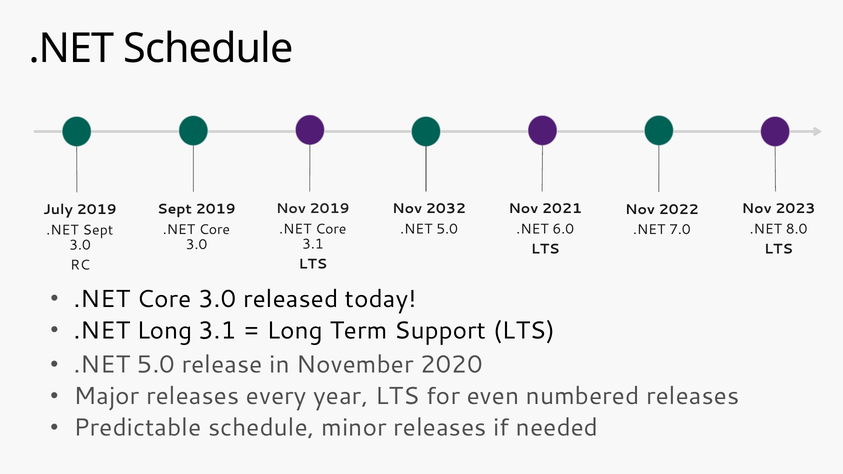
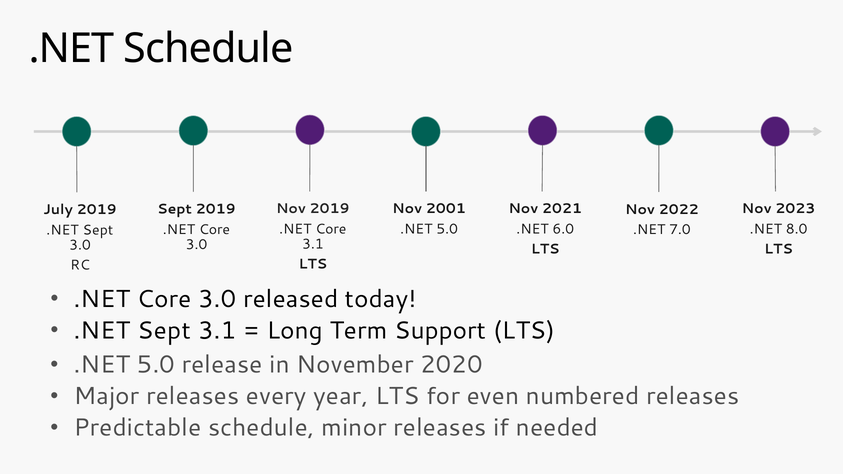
2032: 2032 -> 2001
Long at (164, 331): Long -> Sept
